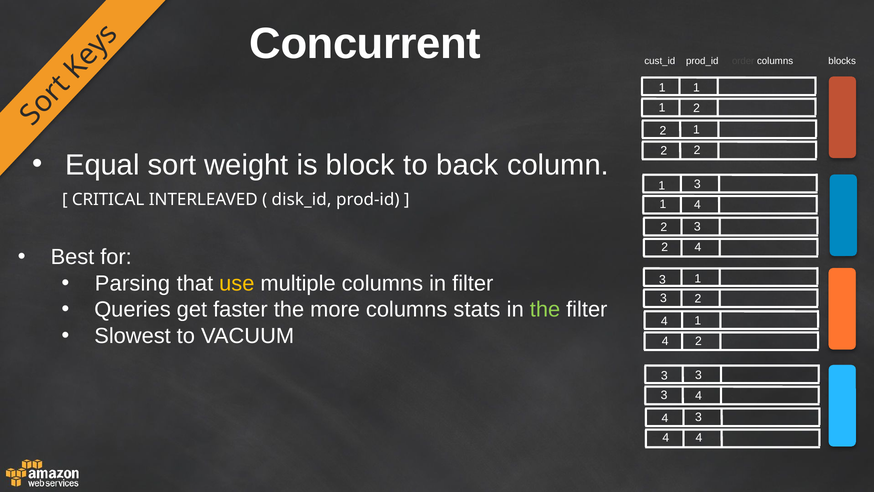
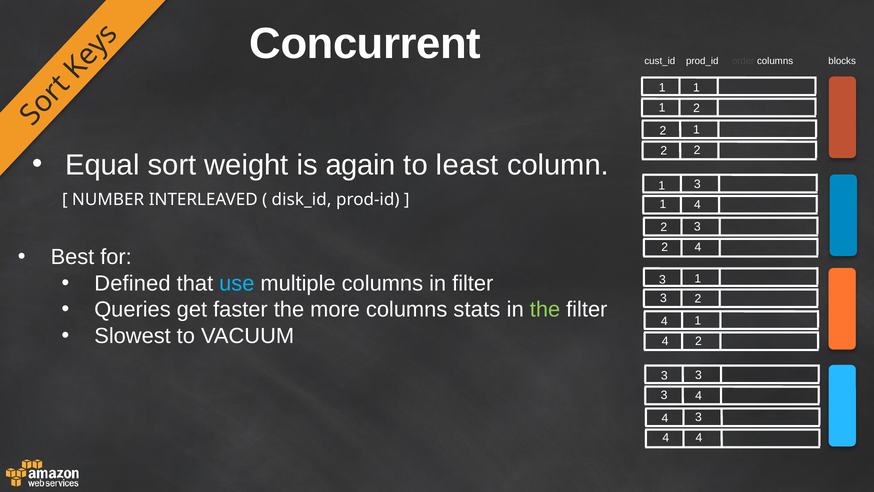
block: block -> again
back: back -> least
CRITICAL: CRITICAL -> NUMBER
Parsing: Parsing -> Defined
use colour: yellow -> light blue
